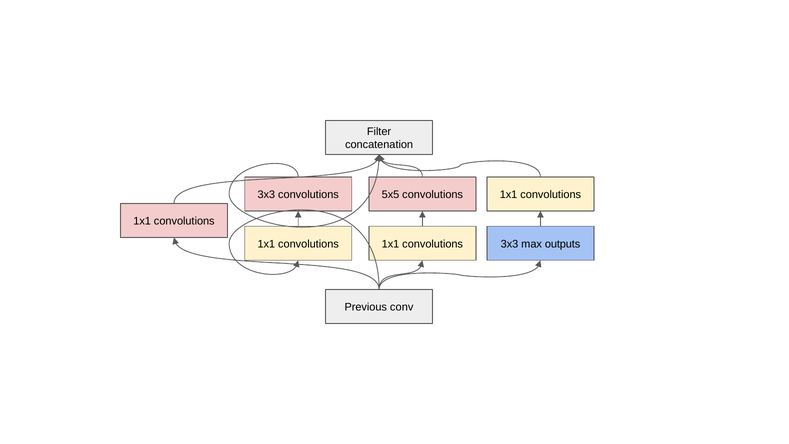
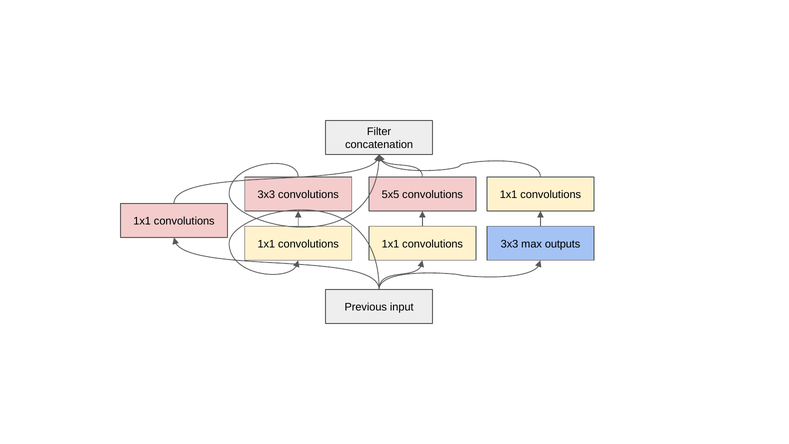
conv: conv -> input
